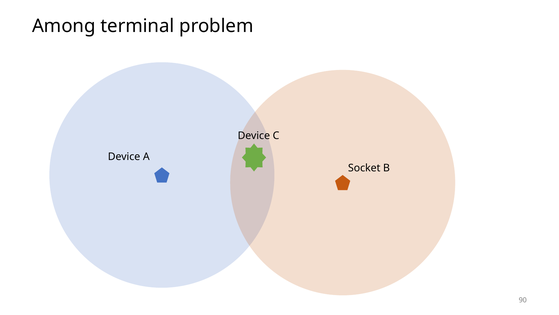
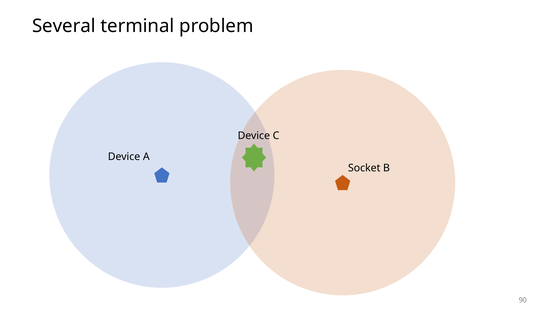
Among: Among -> Several
